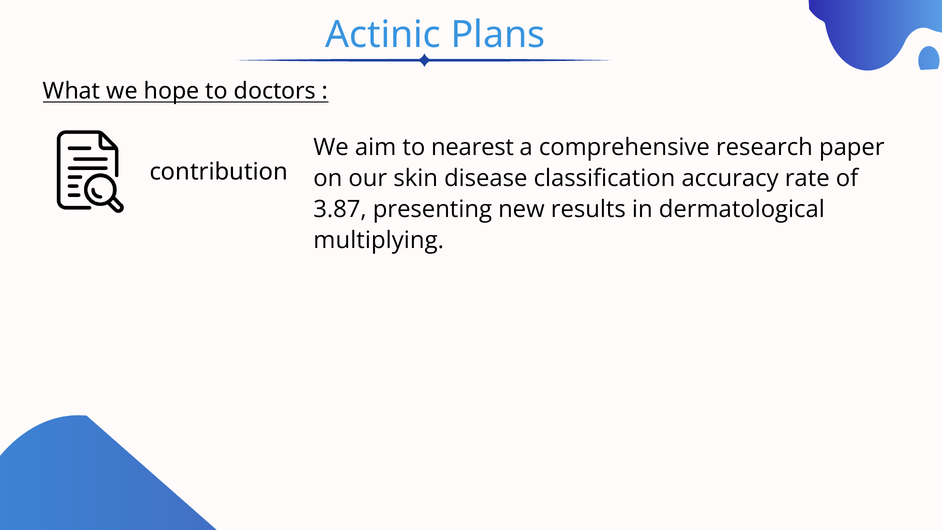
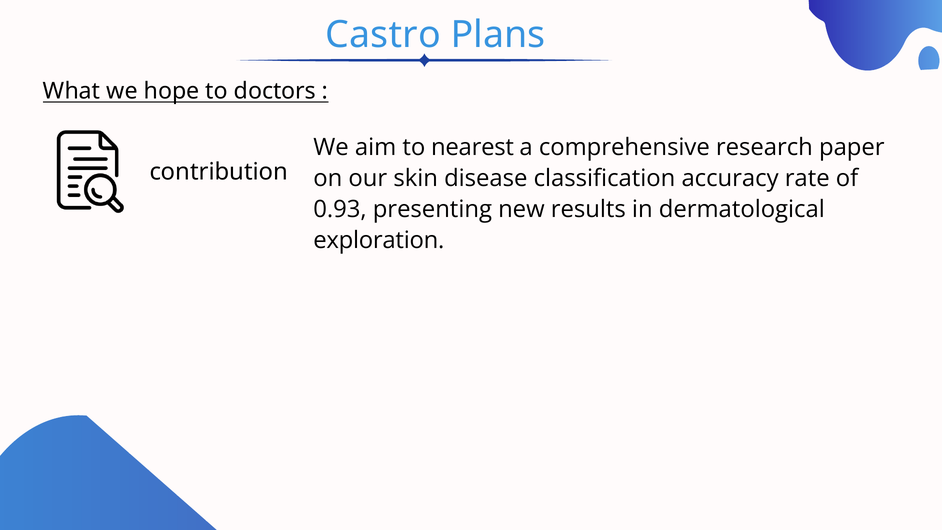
Actinic: Actinic -> Castro
3.87: 3.87 -> 0.93
multiplying: multiplying -> exploration
